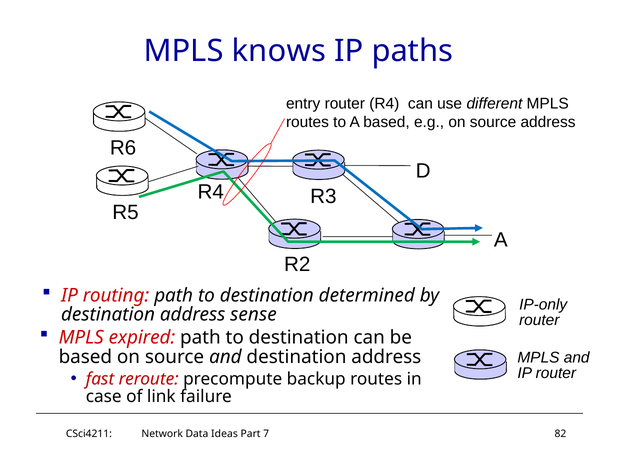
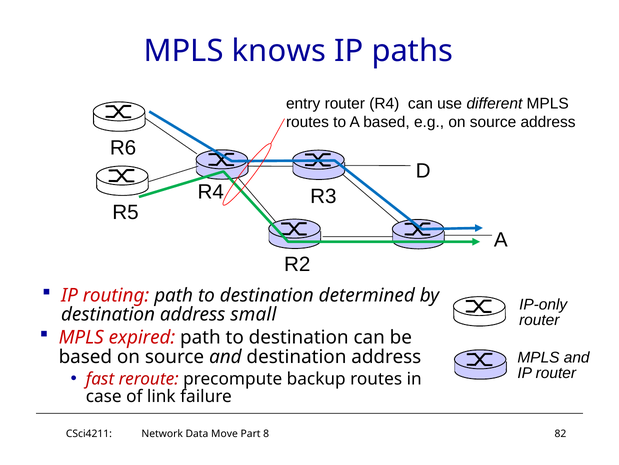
sense: sense -> small
Ideas: Ideas -> Move
7: 7 -> 8
